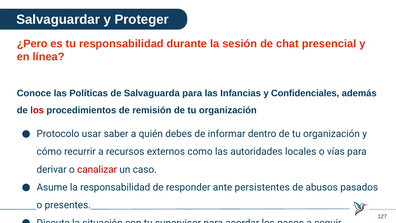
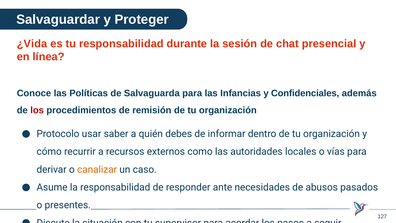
¿Pero: ¿Pero -> ¿Vida
canalizar colour: red -> orange
persistentes: persistentes -> necesidades
